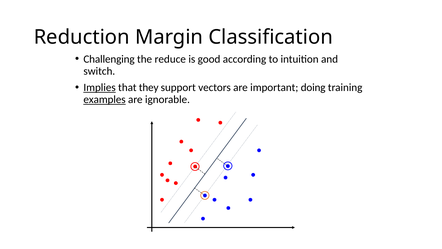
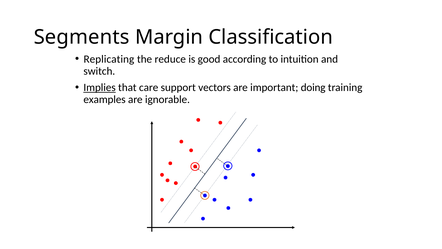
Reduction: Reduction -> Segments
Challenging: Challenging -> Replicating
they: they -> care
examples underline: present -> none
